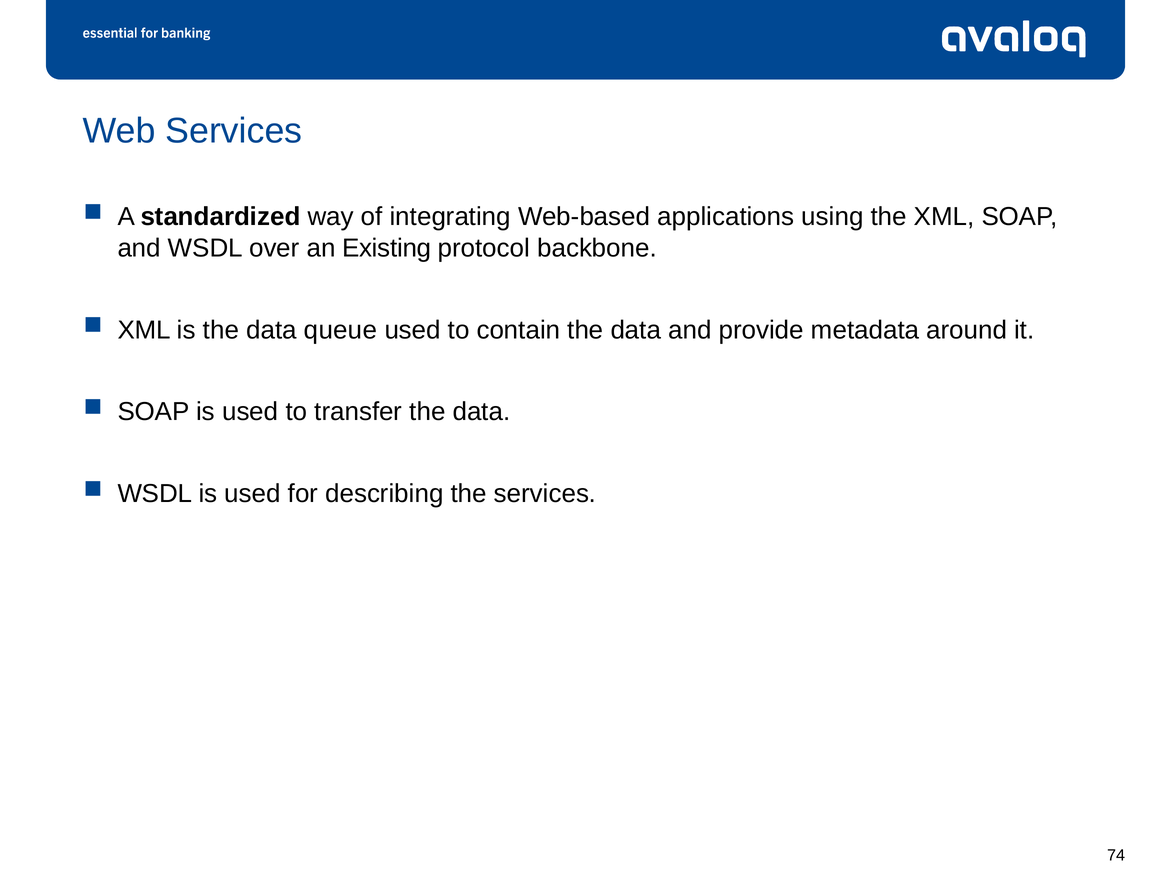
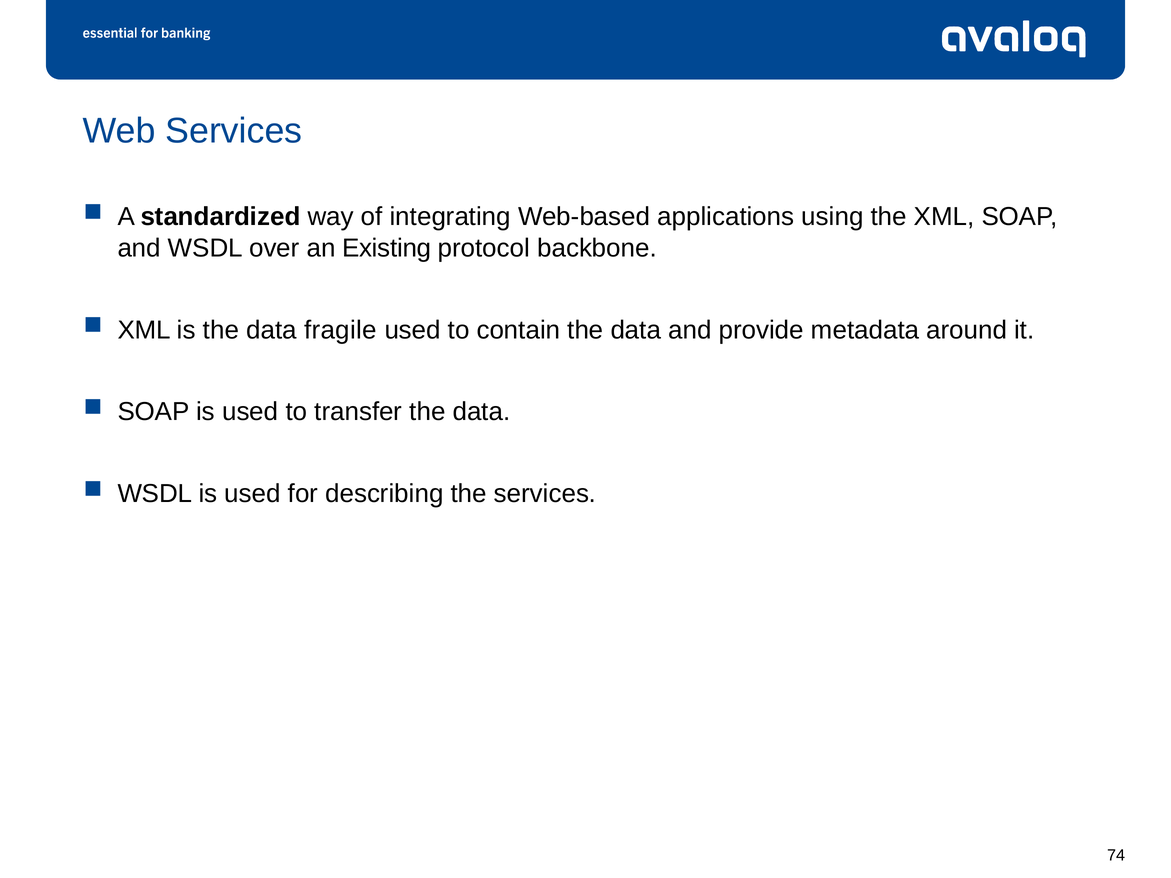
queue: queue -> fragile
